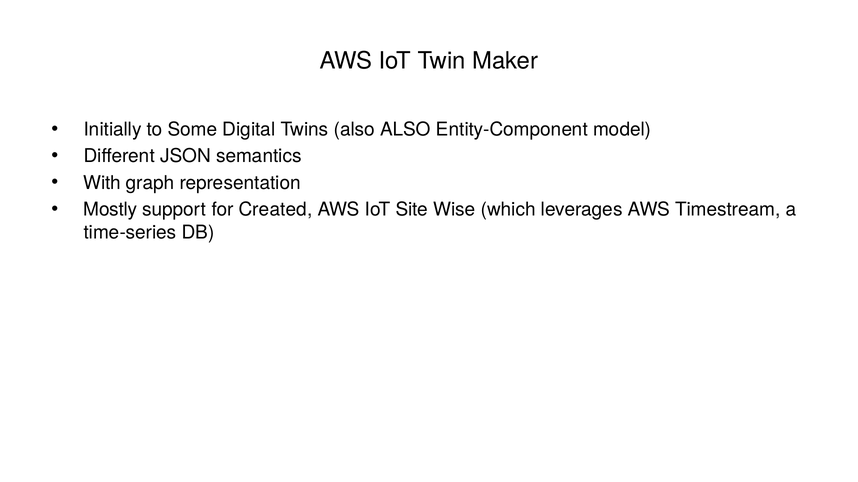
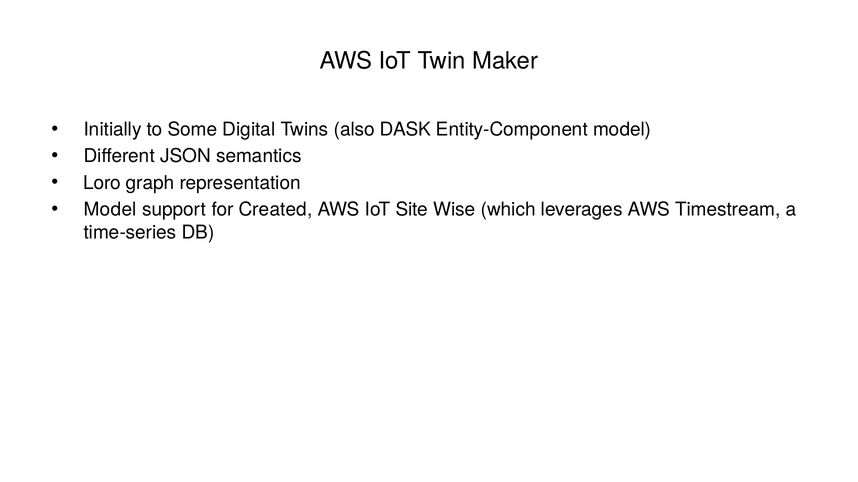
also ALSO: ALSO -> DASK
With: With -> Loro
Mostly at (110, 210): Mostly -> Model
